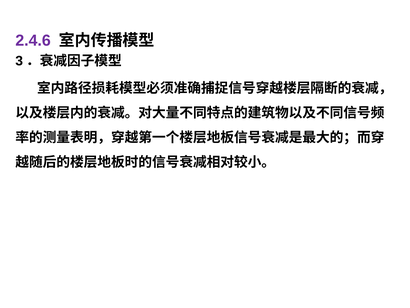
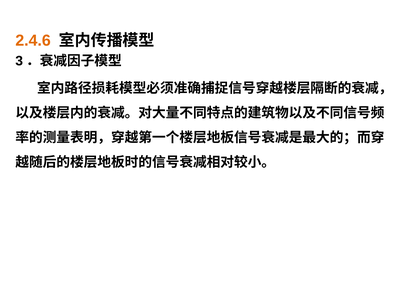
2.4.6 colour: purple -> orange
